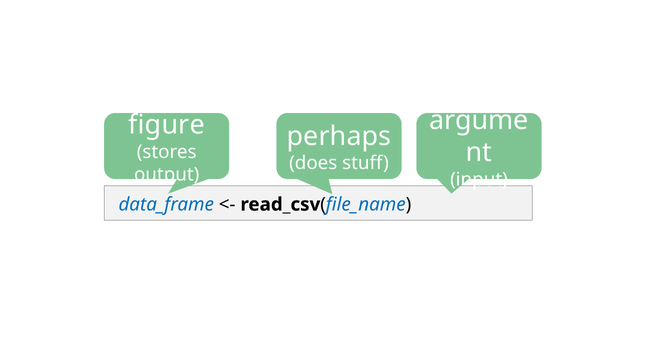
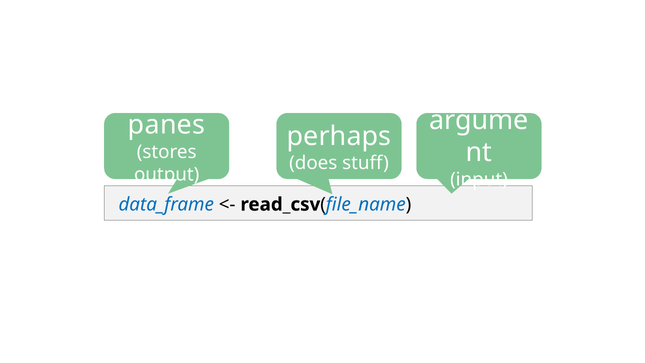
figure: figure -> panes
